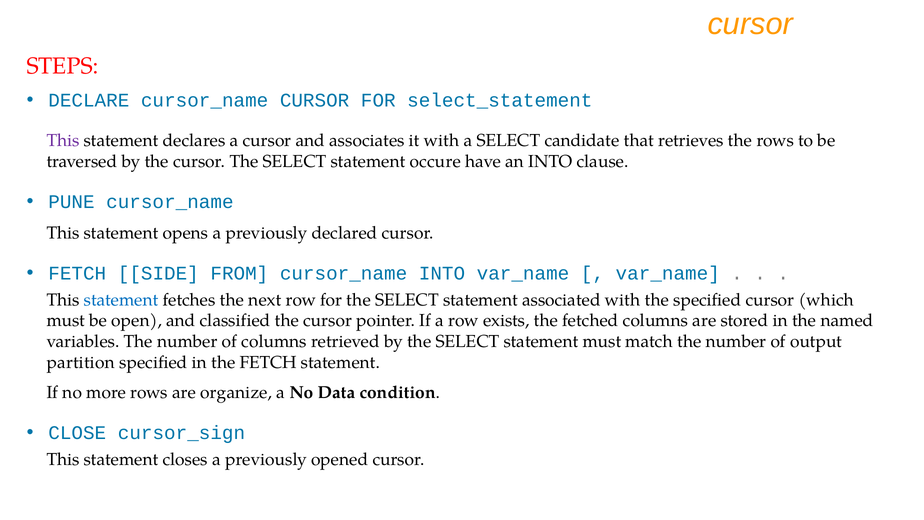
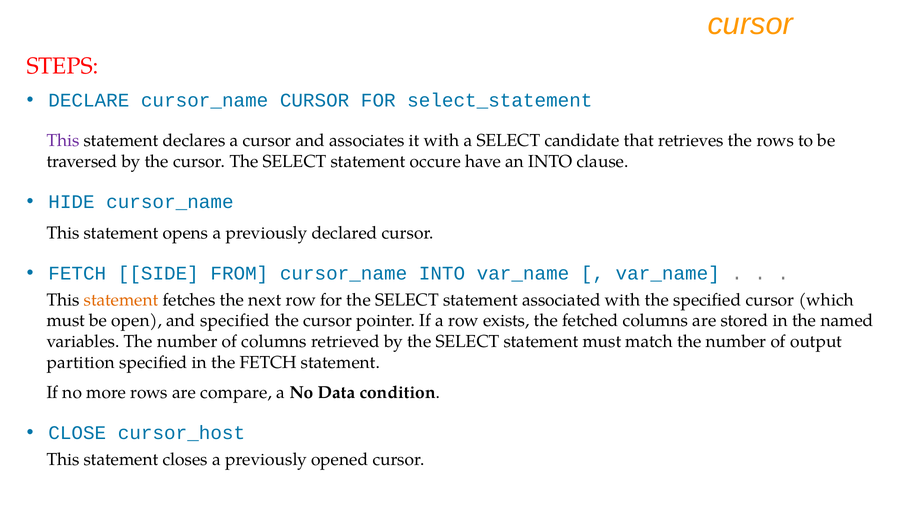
PUNE: PUNE -> HIDE
statement at (121, 300) colour: blue -> orange
and classified: classified -> specified
organize: organize -> compare
cursor_sign: cursor_sign -> cursor_host
